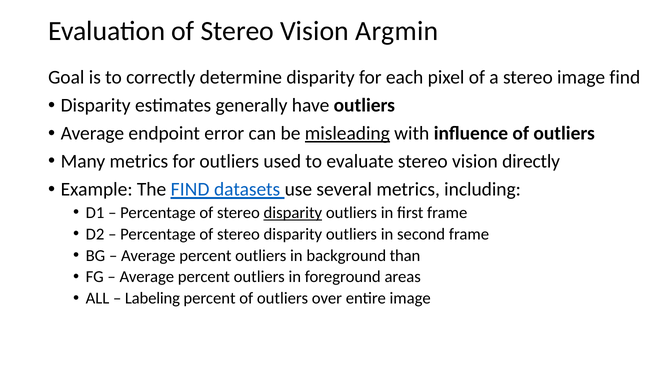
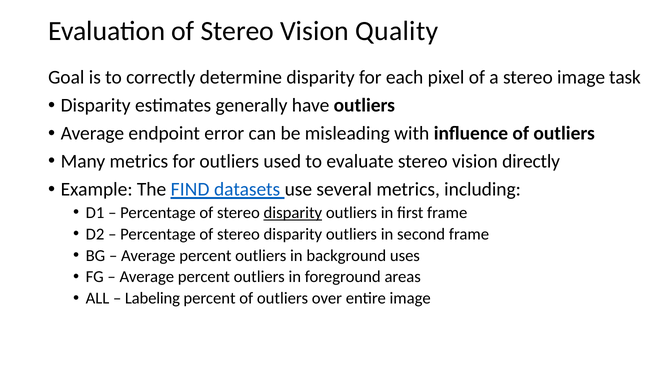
Argmin: Argmin -> Quality
image find: find -> task
misleading underline: present -> none
than: than -> uses
